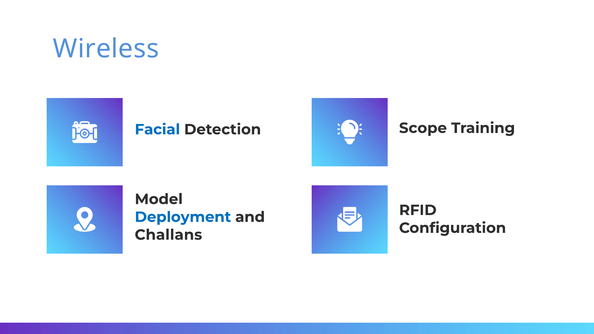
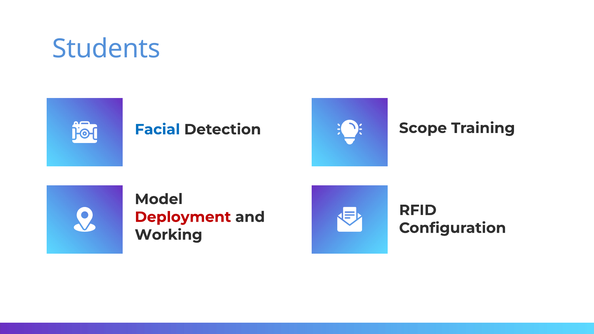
Wireless: Wireless -> Students
Deployment colour: blue -> red
Challans: Challans -> Working
